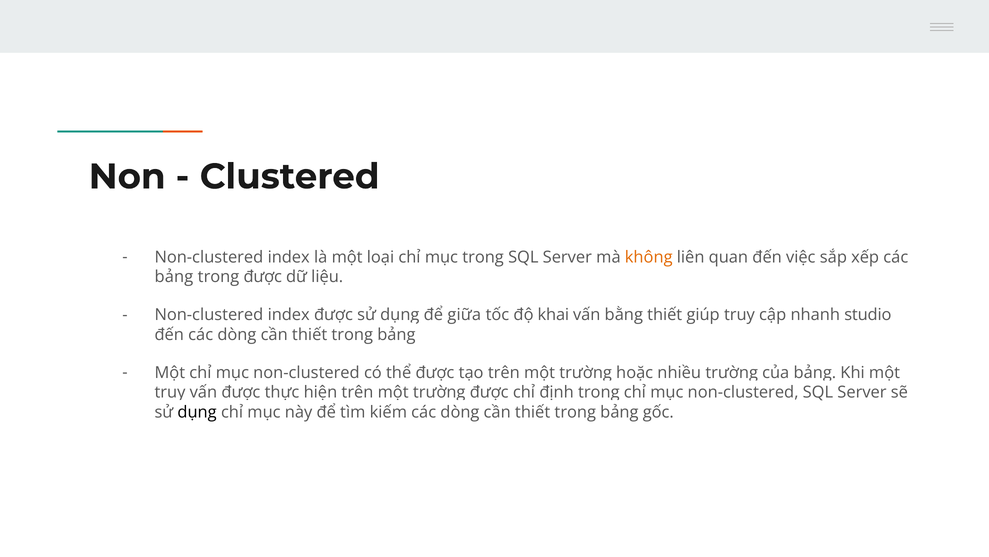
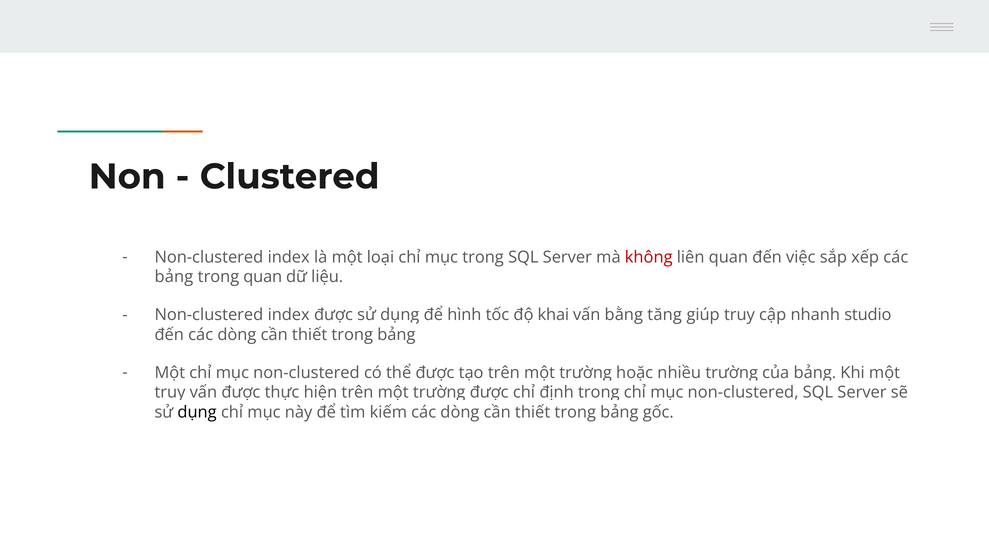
không colour: orange -> red
trong được: được -> quan
giữa: giữa -> hình
bằng thiết: thiết -> tăng
